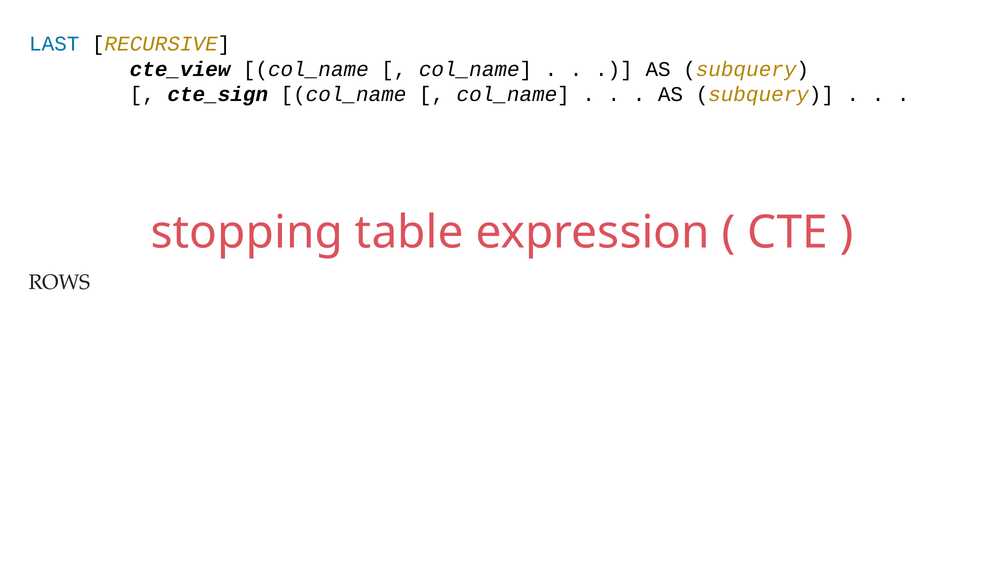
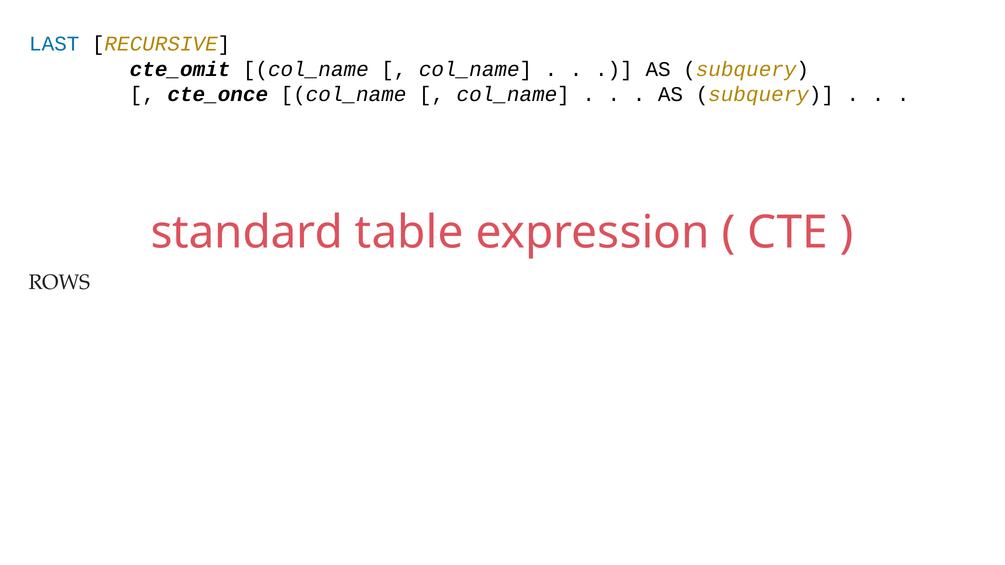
cte_view: cte_view -> cte_omit
cte_sign: cte_sign -> cte_once
stopping: stopping -> standard
